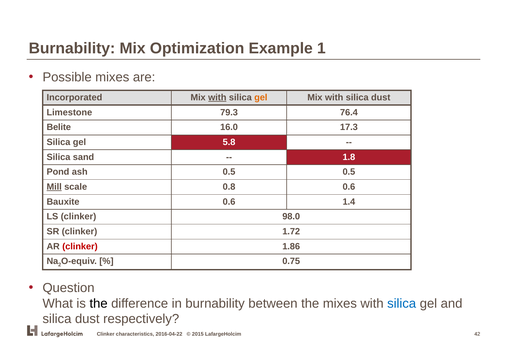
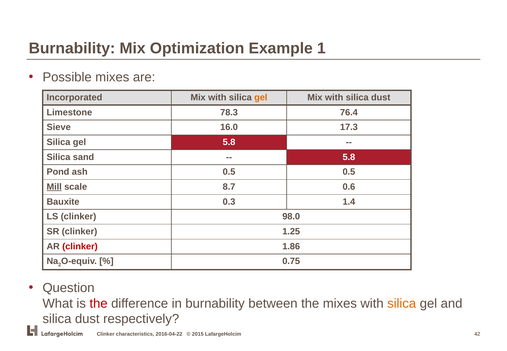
with at (217, 98) underline: present -> none
79.3: 79.3 -> 78.3
Belite: Belite -> Sieve
1.8 at (349, 157): 1.8 -> 5.8
0.8: 0.8 -> 8.7
Bauxite 0.6: 0.6 -> 0.3
1.72: 1.72 -> 1.25
the at (99, 303) colour: black -> red
silica at (402, 303) colour: blue -> orange
